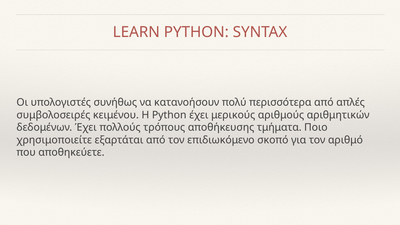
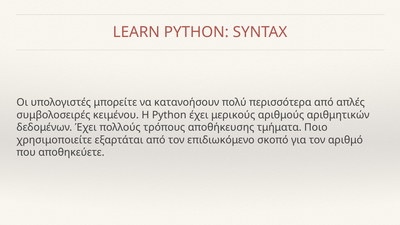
συνήθως: συνήθως -> μπορείτε
